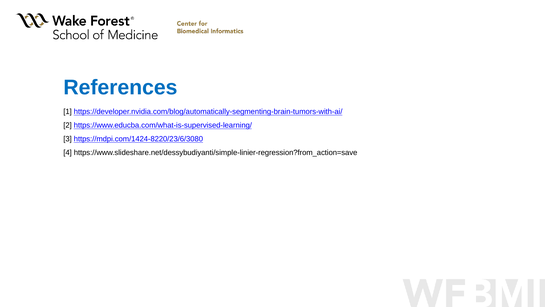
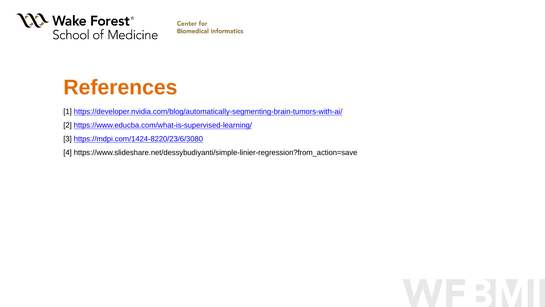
References colour: blue -> orange
